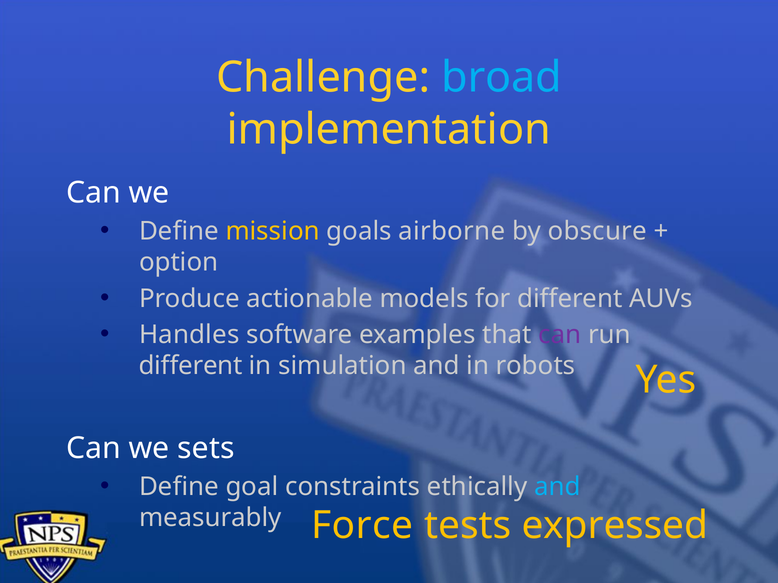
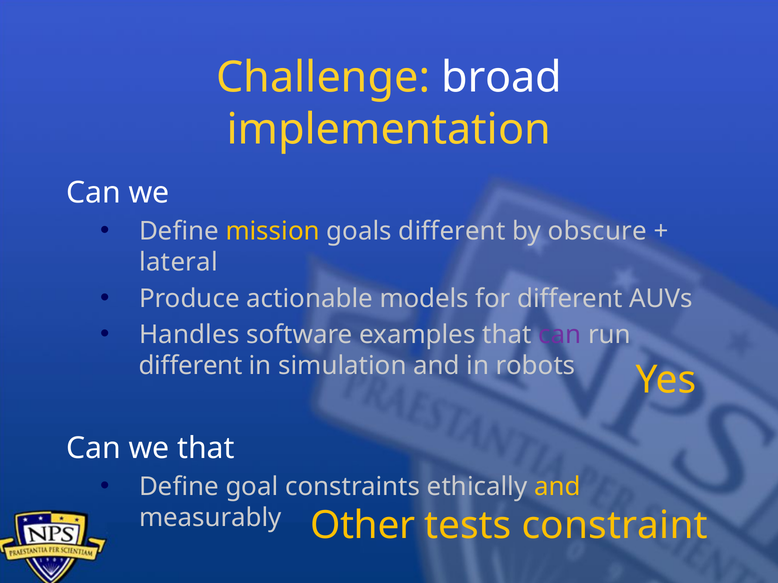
broad colour: light blue -> white
goals airborne: airborne -> different
option: option -> lateral
we sets: sets -> that
and at (557, 487) colour: light blue -> yellow
Force: Force -> Other
expressed: expressed -> constraint
